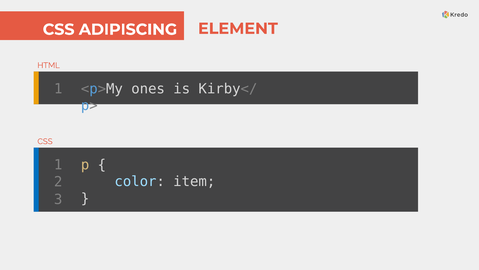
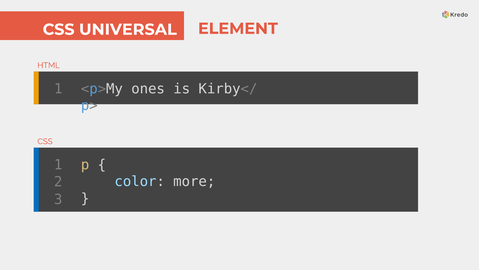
ADIPISCING: ADIPISCING -> UNIVERSAL
item: item -> more
